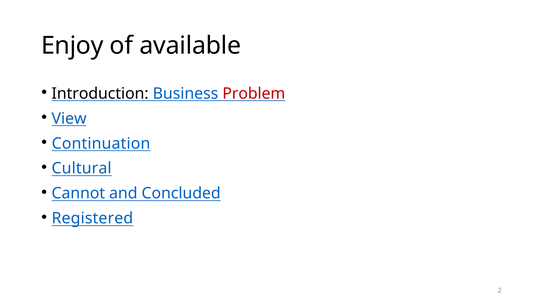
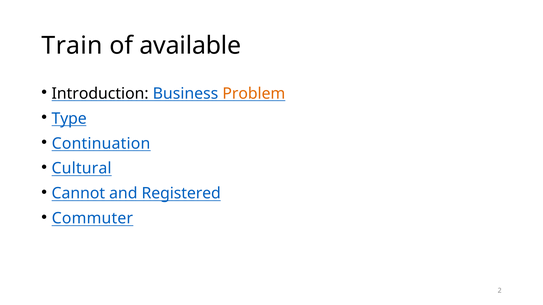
Enjoy: Enjoy -> Train
Problem colour: red -> orange
View: View -> Type
Concluded: Concluded -> Registered
Registered: Registered -> Commuter
